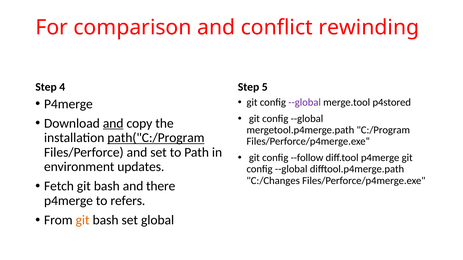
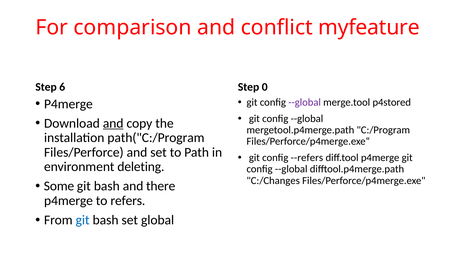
rewinding: rewinding -> myfeature
4: 4 -> 6
5: 5 -> 0
path("C:/Program underline: present -> none
--follow: --follow -> --refers
updates: updates -> deleting
Fetch: Fetch -> Some
git at (83, 220) colour: orange -> blue
